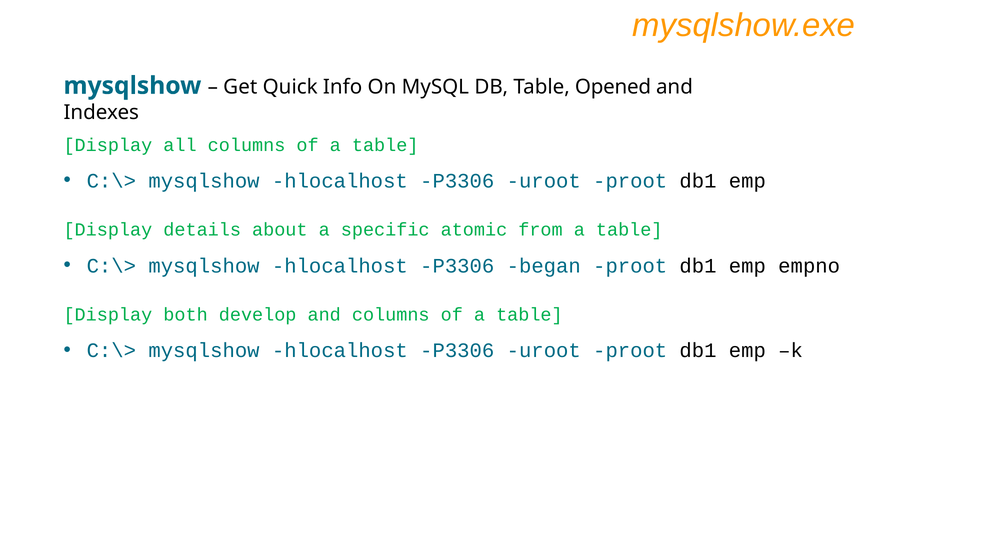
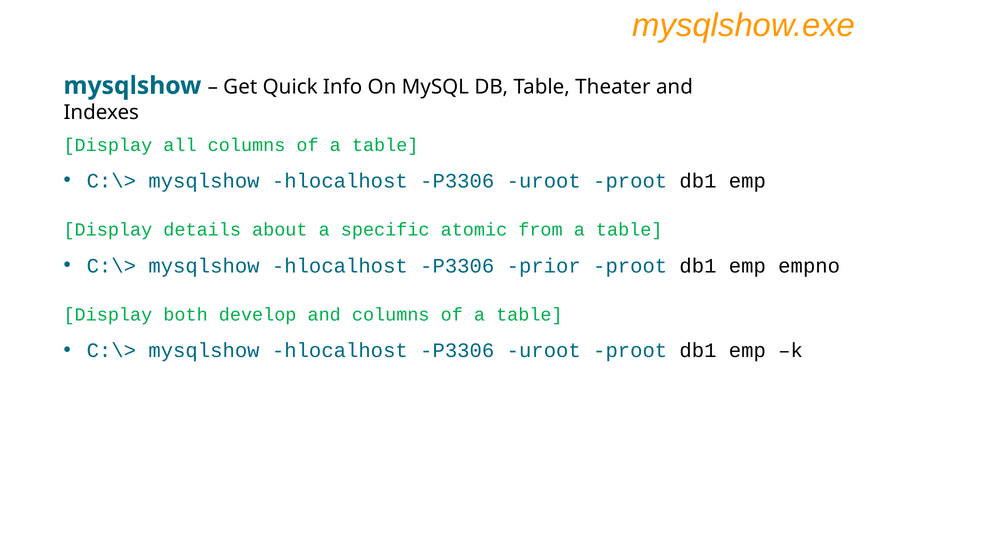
Opened: Opened -> Theater
began: began -> prior
